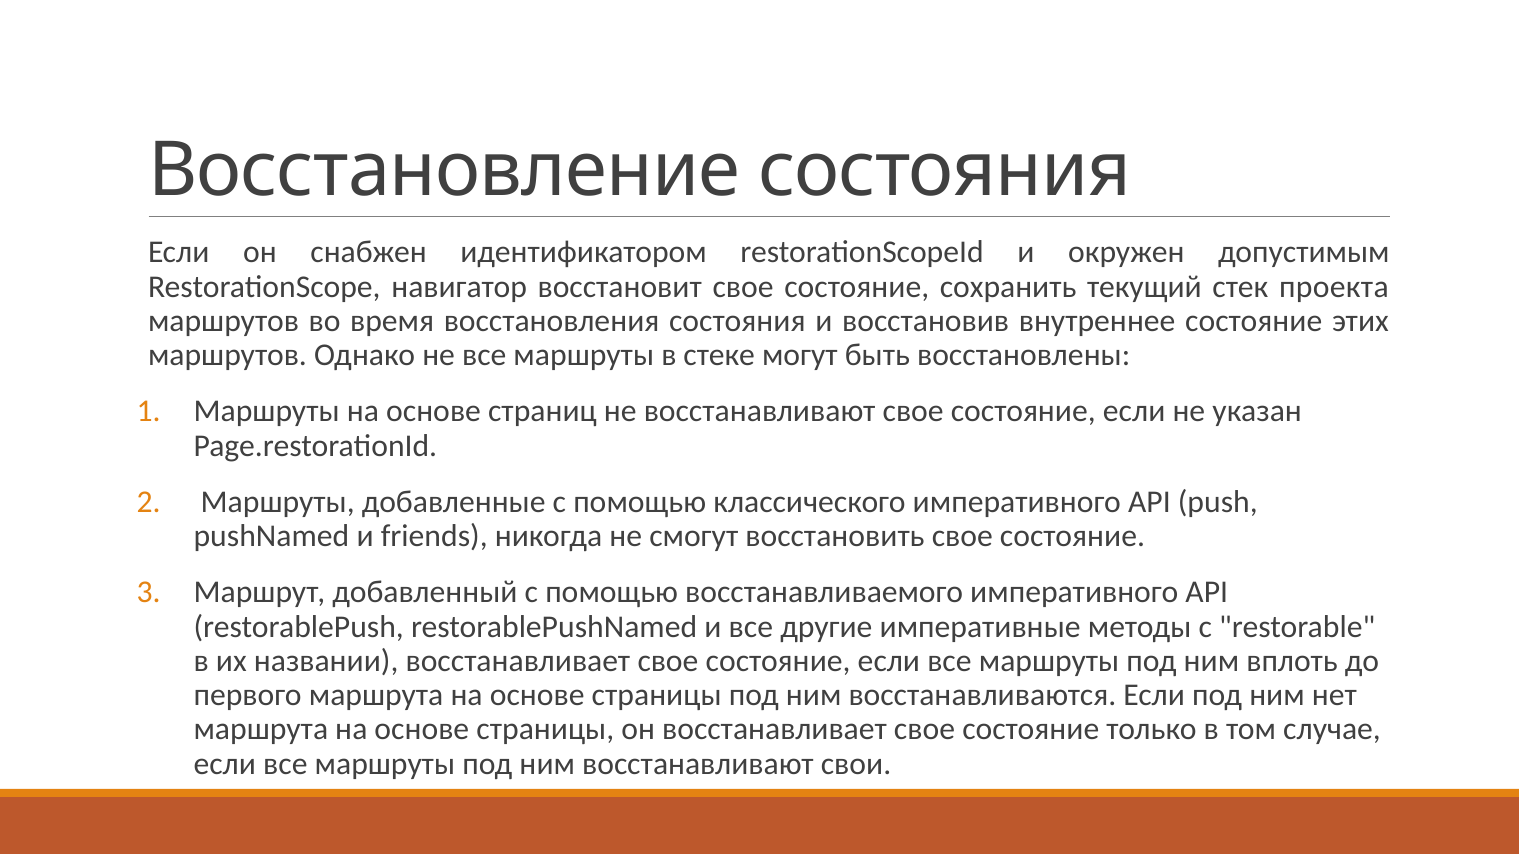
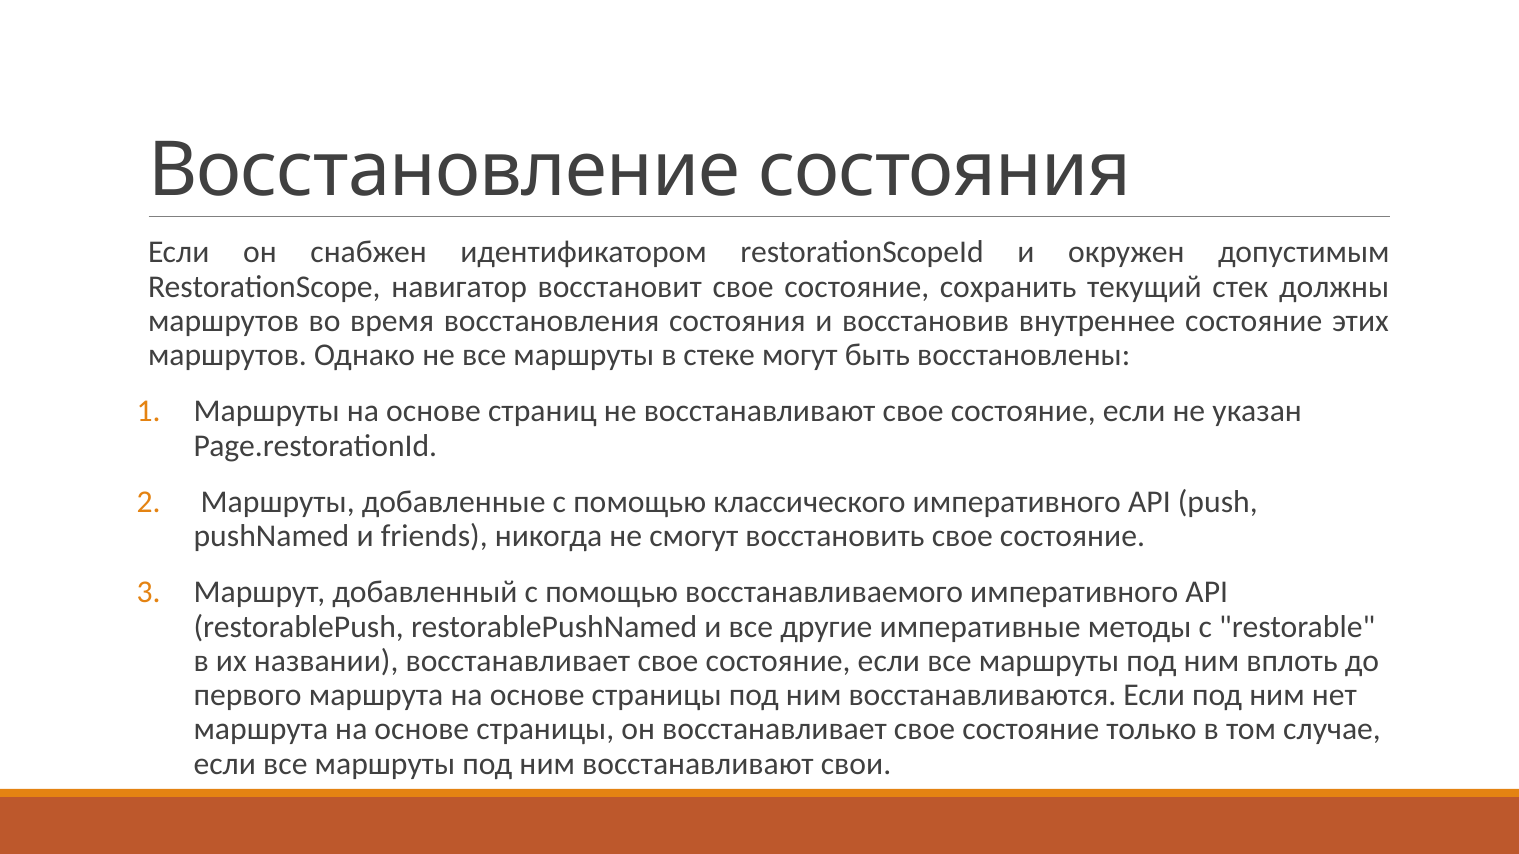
проекта: проекта -> должны
